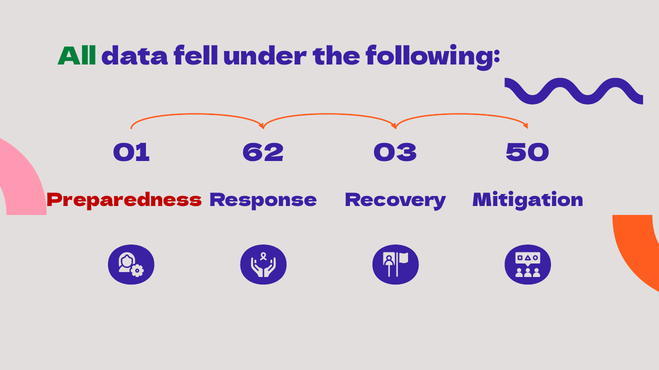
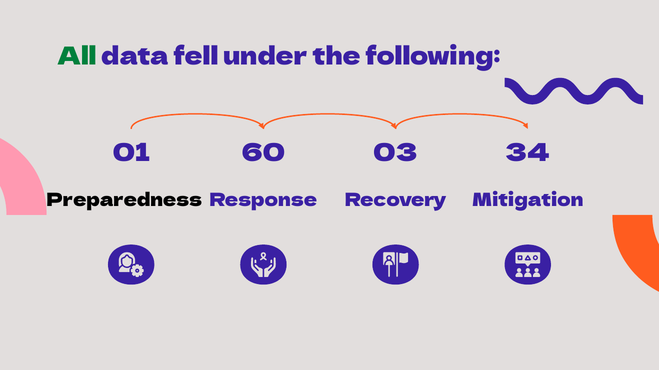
62: 62 -> 60
50: 50 -> 34
Preparedness colour: red -> black
